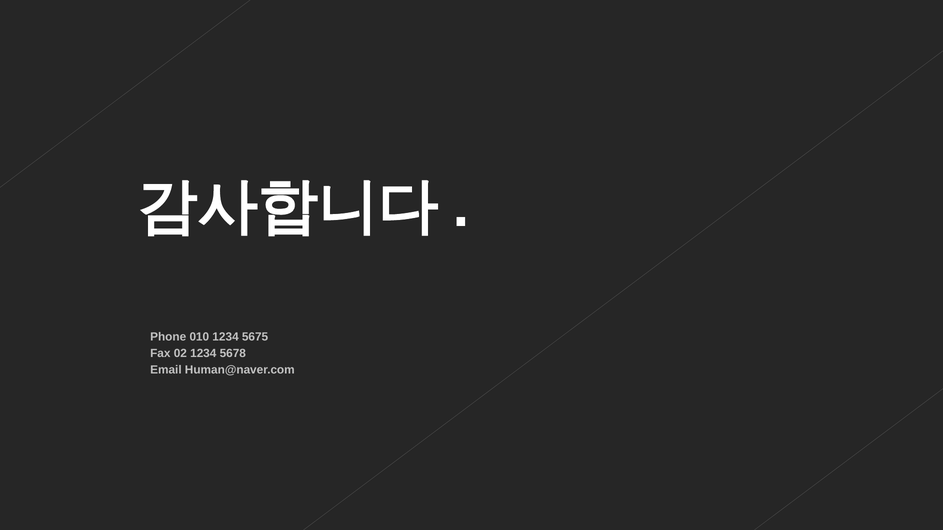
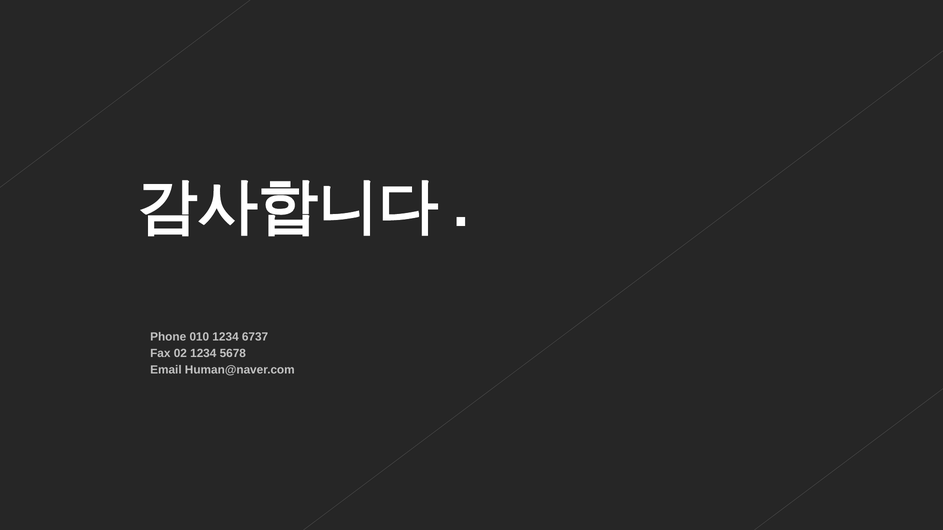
5675: 5675 -> 6737
